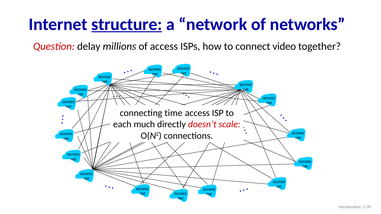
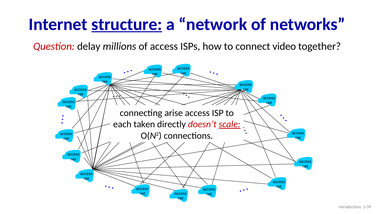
time: time -> arise
much: much -> taken
scale underline: none -> present
